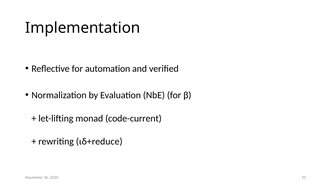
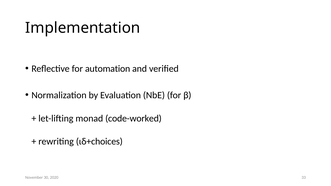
code-current: code-current -> code-worked
ιδ+reduce: ιδ+reduce -> ιδ+choices
